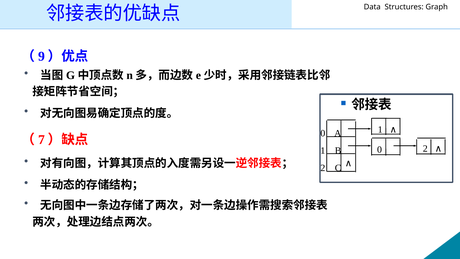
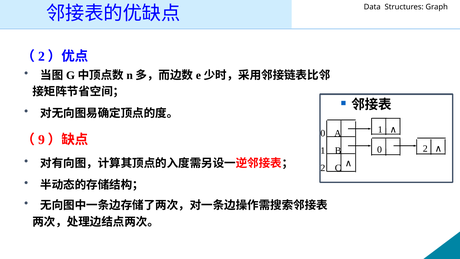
9 at (41, 56): 9 -> 2
7: 7 -> 9
